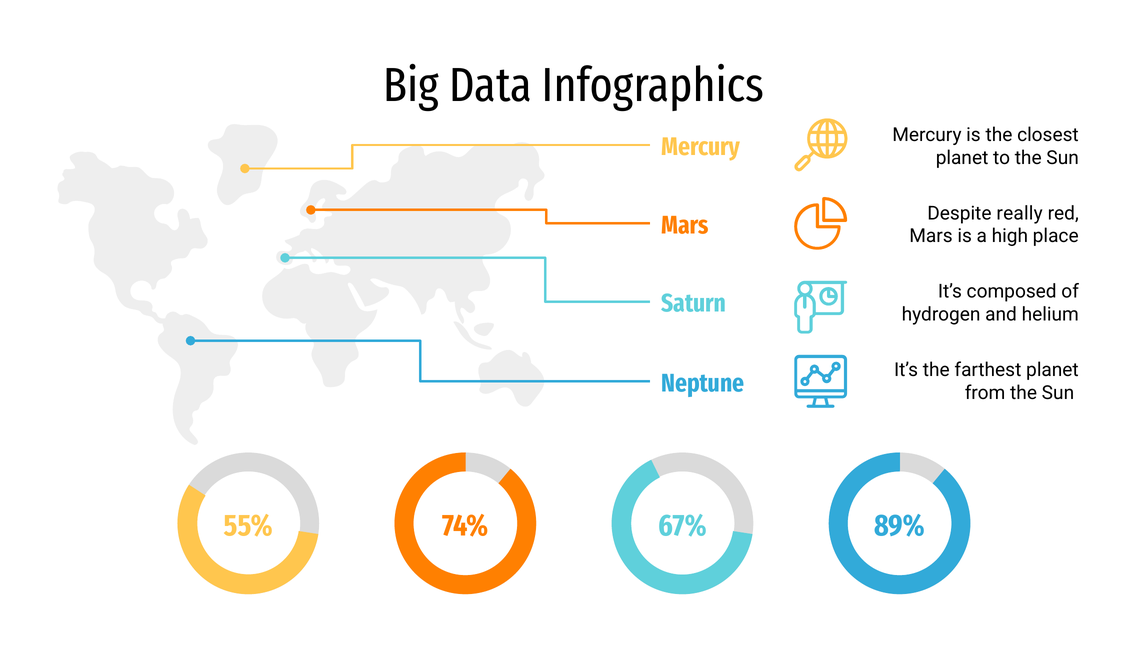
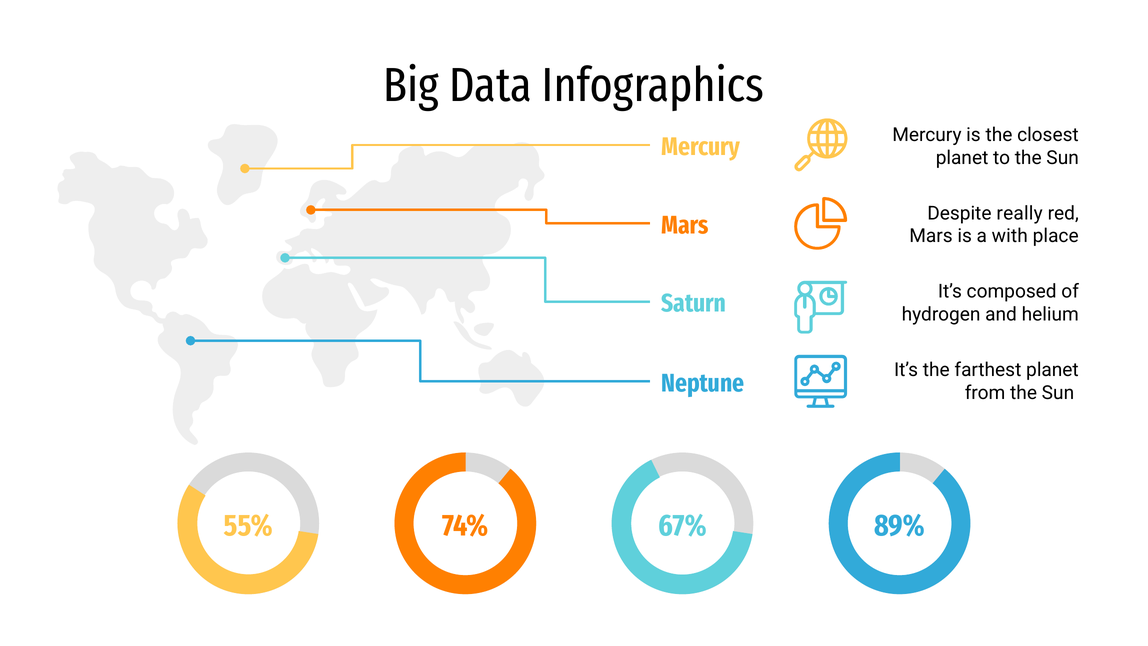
high: high -> with
